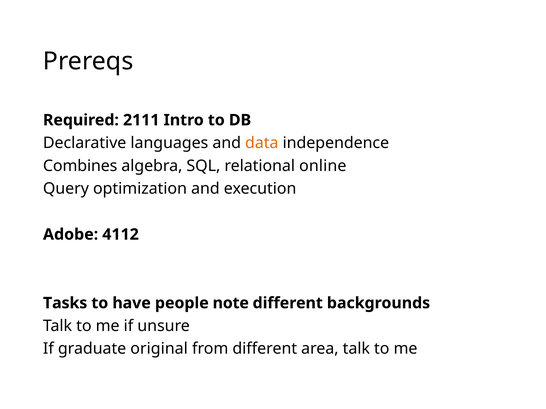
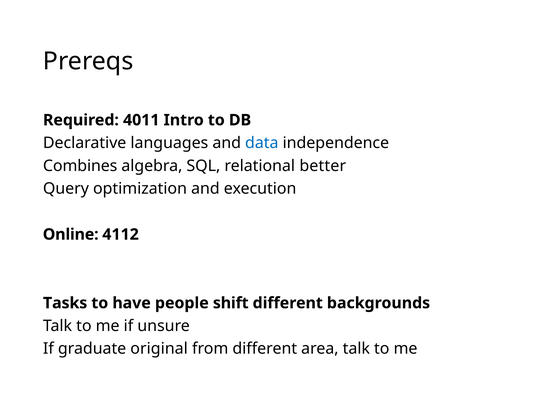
2111: 2111 -> 4011
data colour: orange -> blue
online: online -> better
Adobe: Adobe -> Online
note: note -> shift
